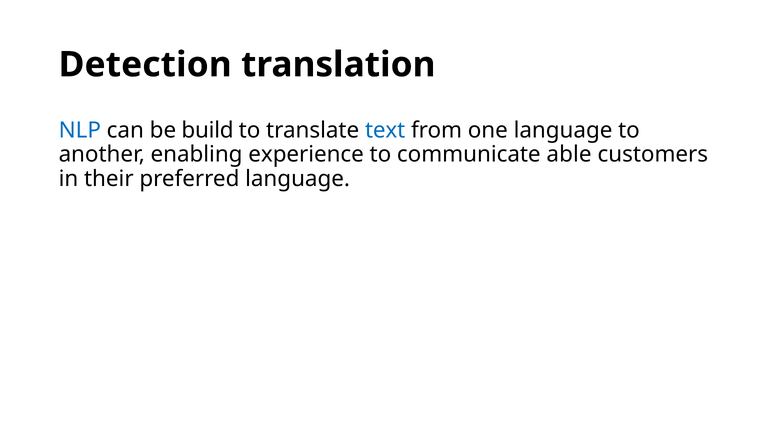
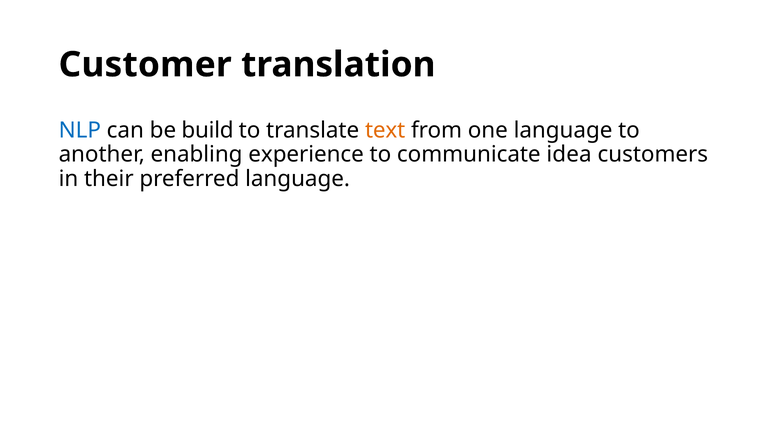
Detection: Detection -> Customer
text colour: blue -> orange
able: able -> idea
